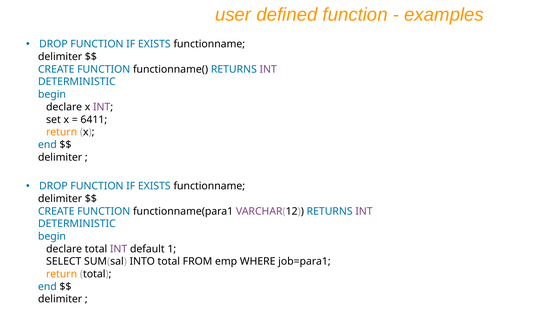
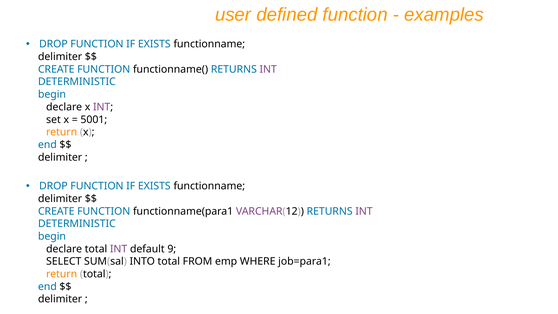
6411: 6411 -> 5001
1: 1 -> 9
